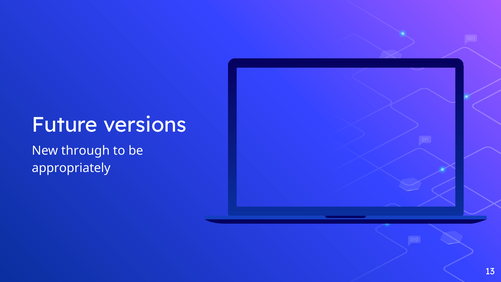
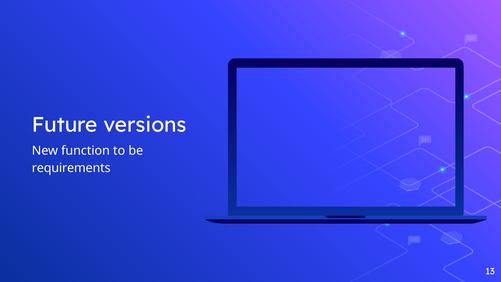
through: through -> function
appropriately: appropriately -> requirements
